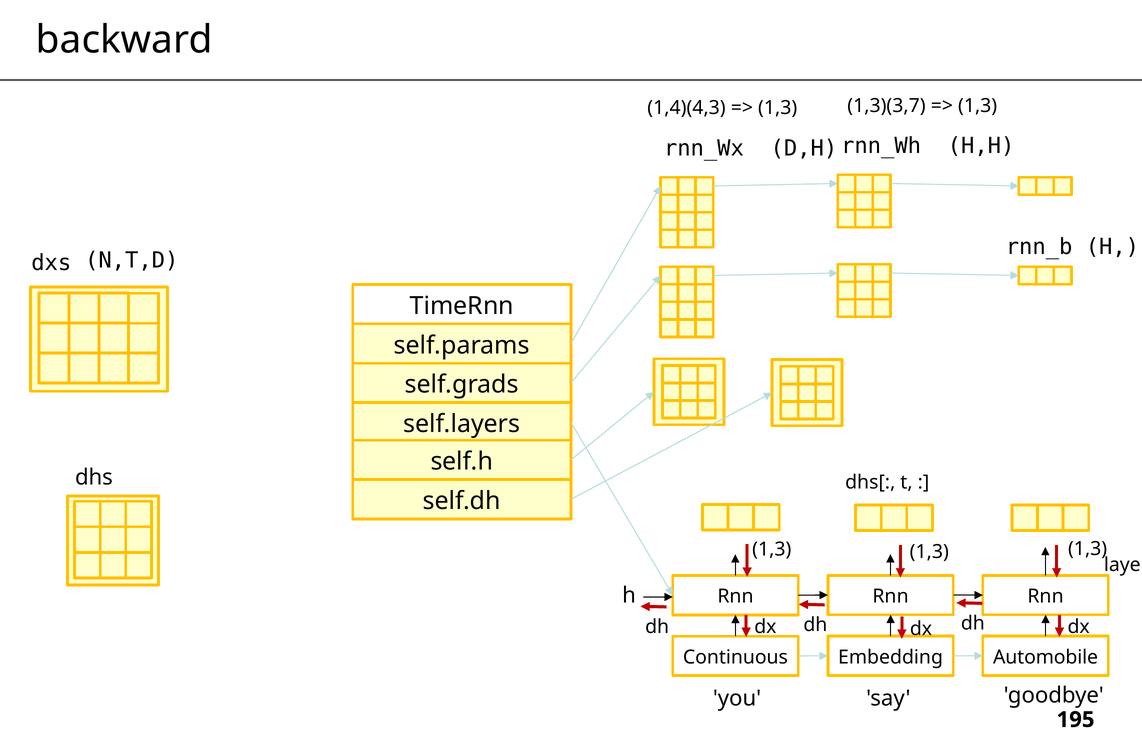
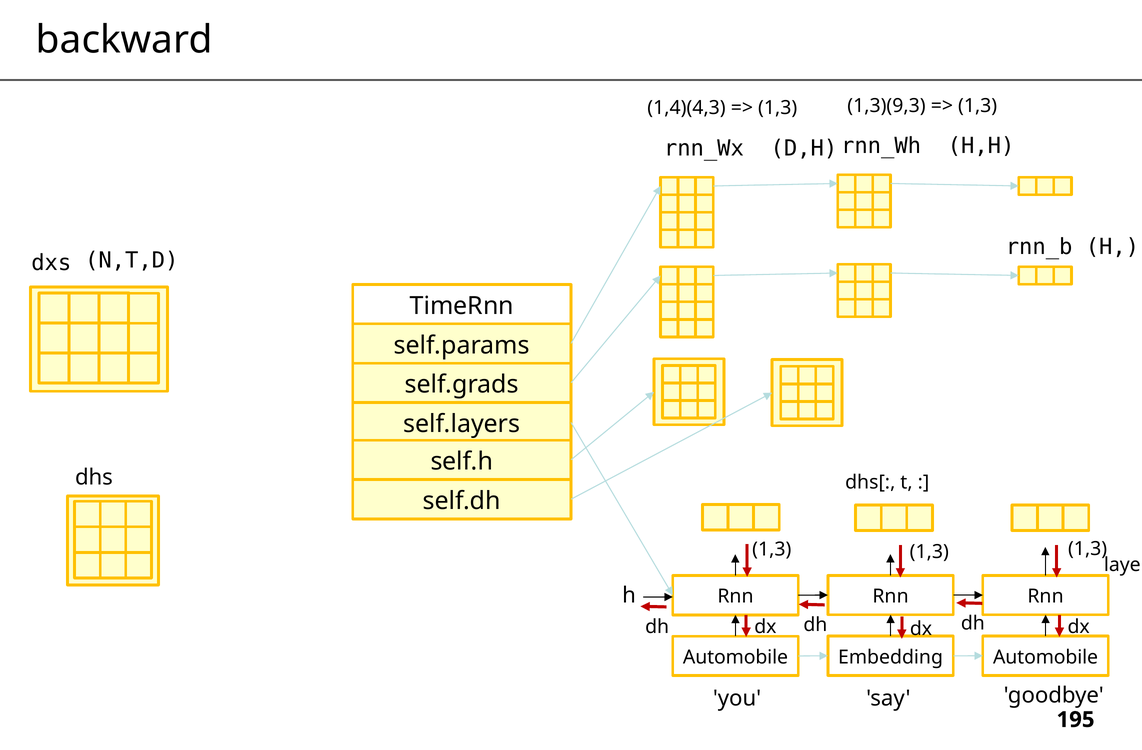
1,3)(3,7: 1,3)(3,7 -> 1,3)(9,3
Continuous at (735, 657): Continuous -> Automobile
